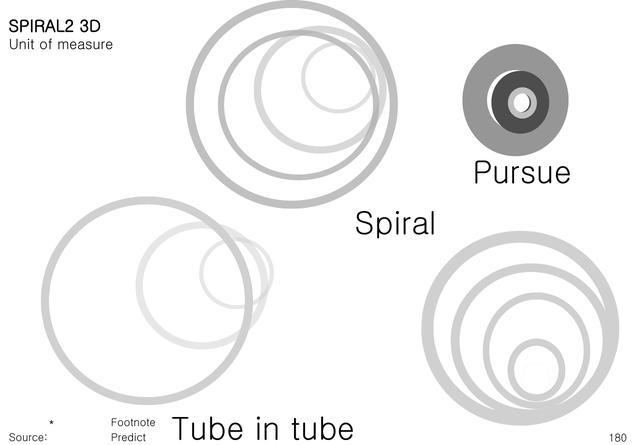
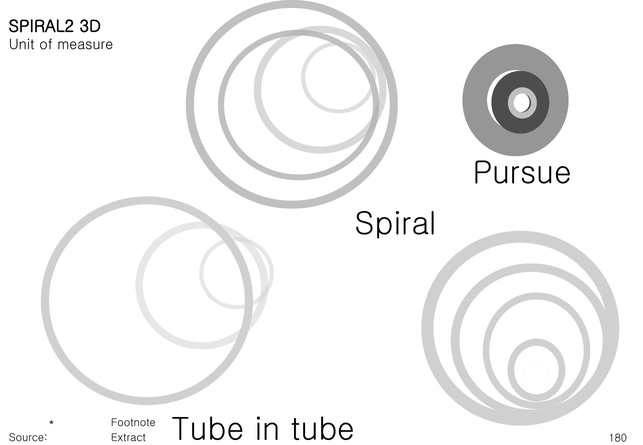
Predict: Predict -> Extract
